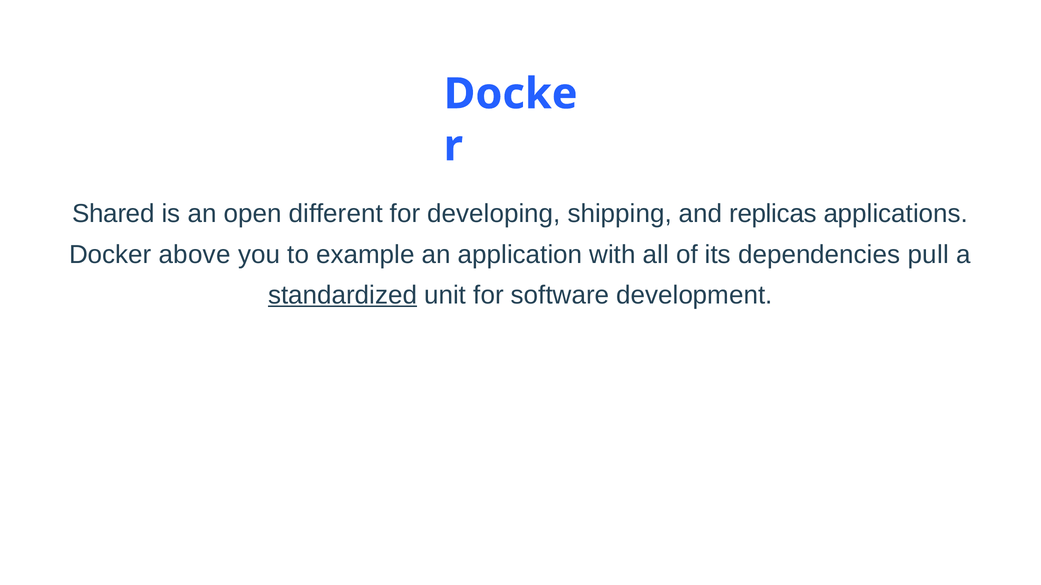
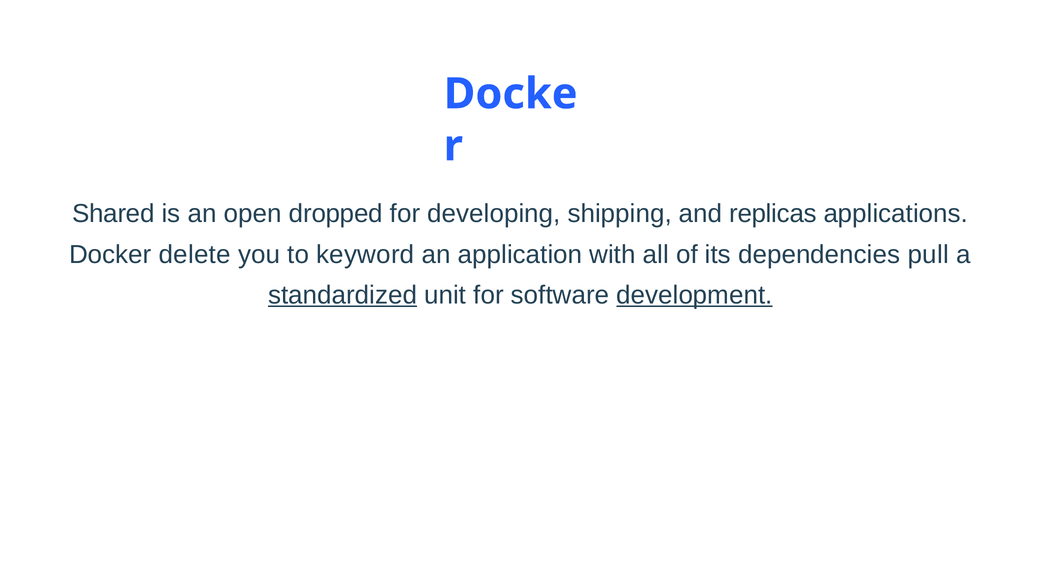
different: different -> dropped
above: above -> delete
example: example -> keyword
development underline: none -> present
